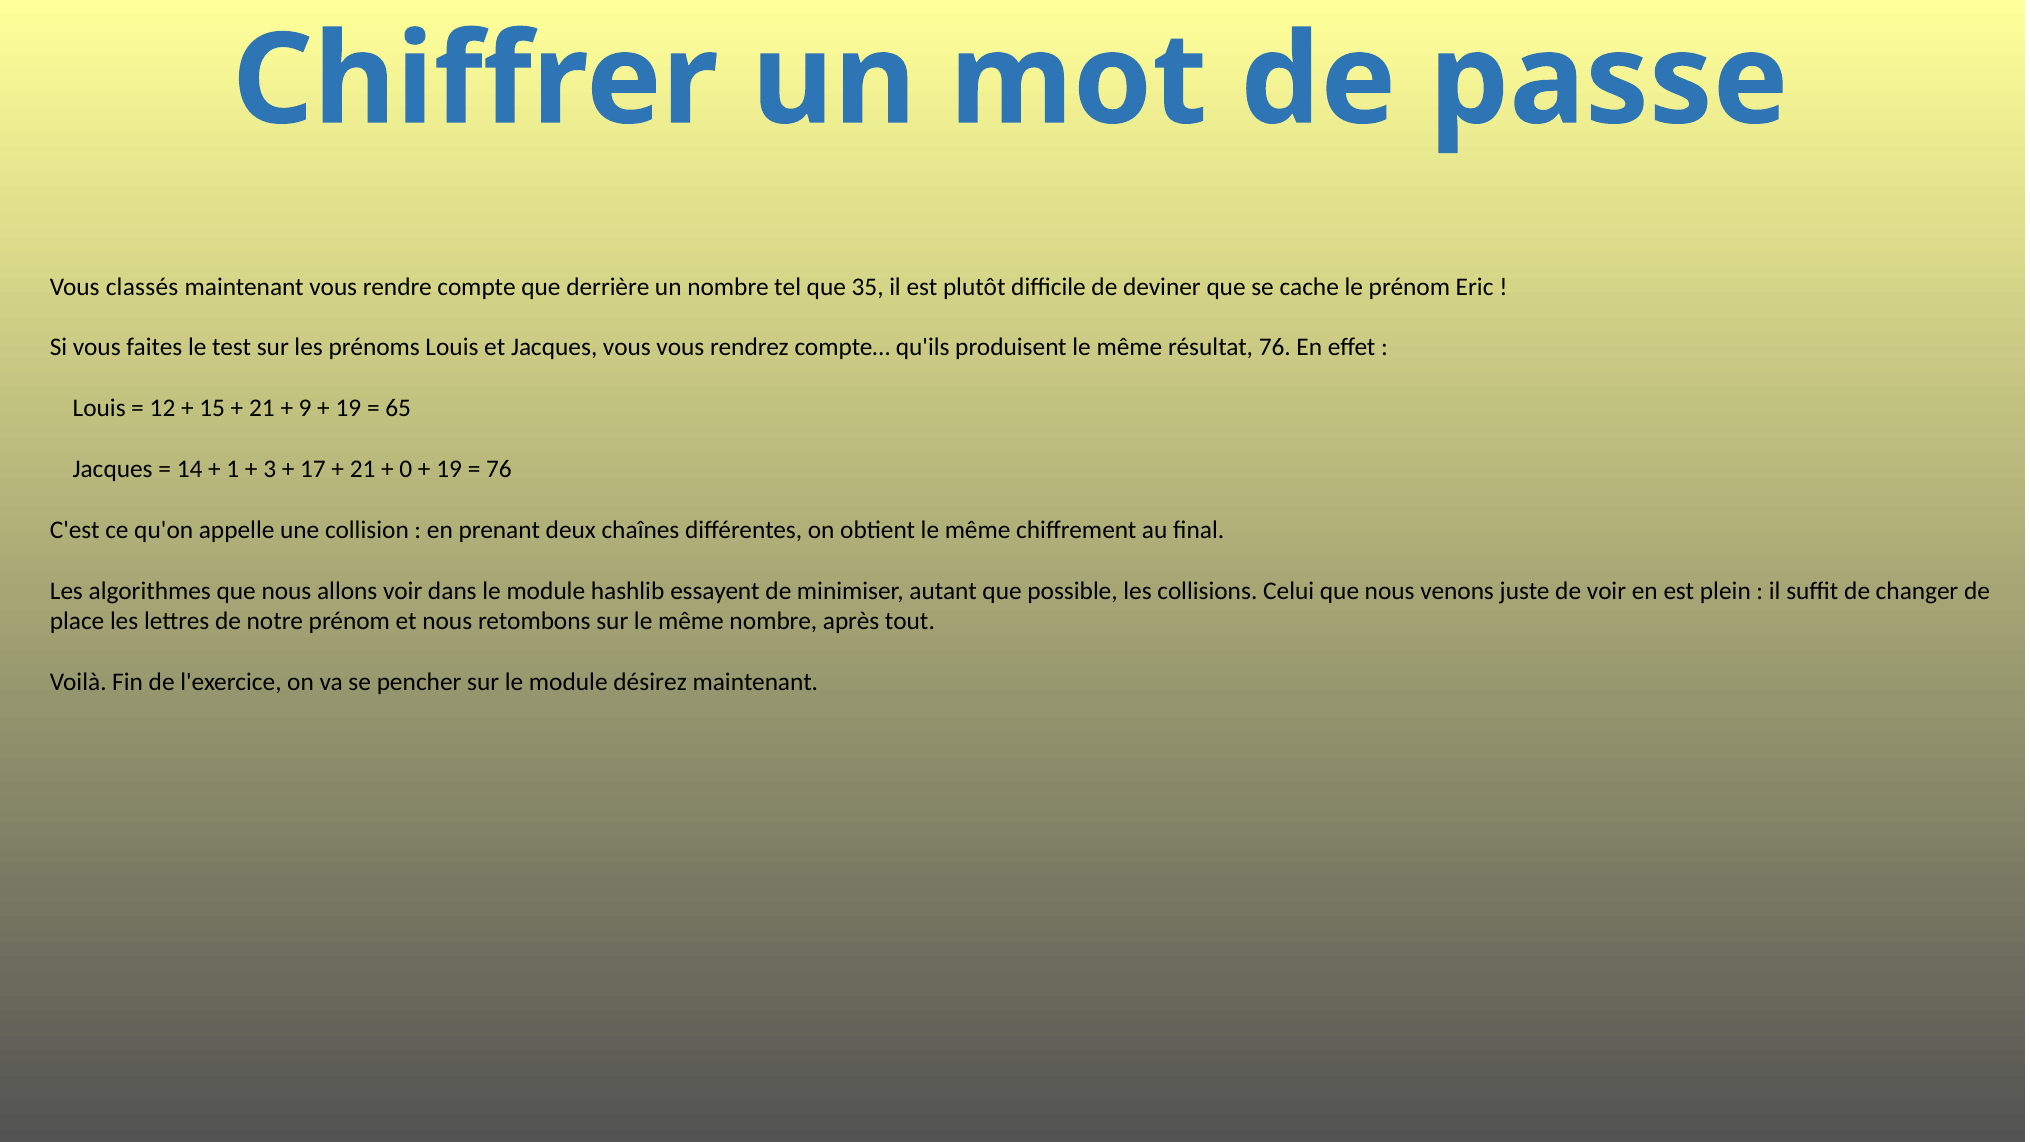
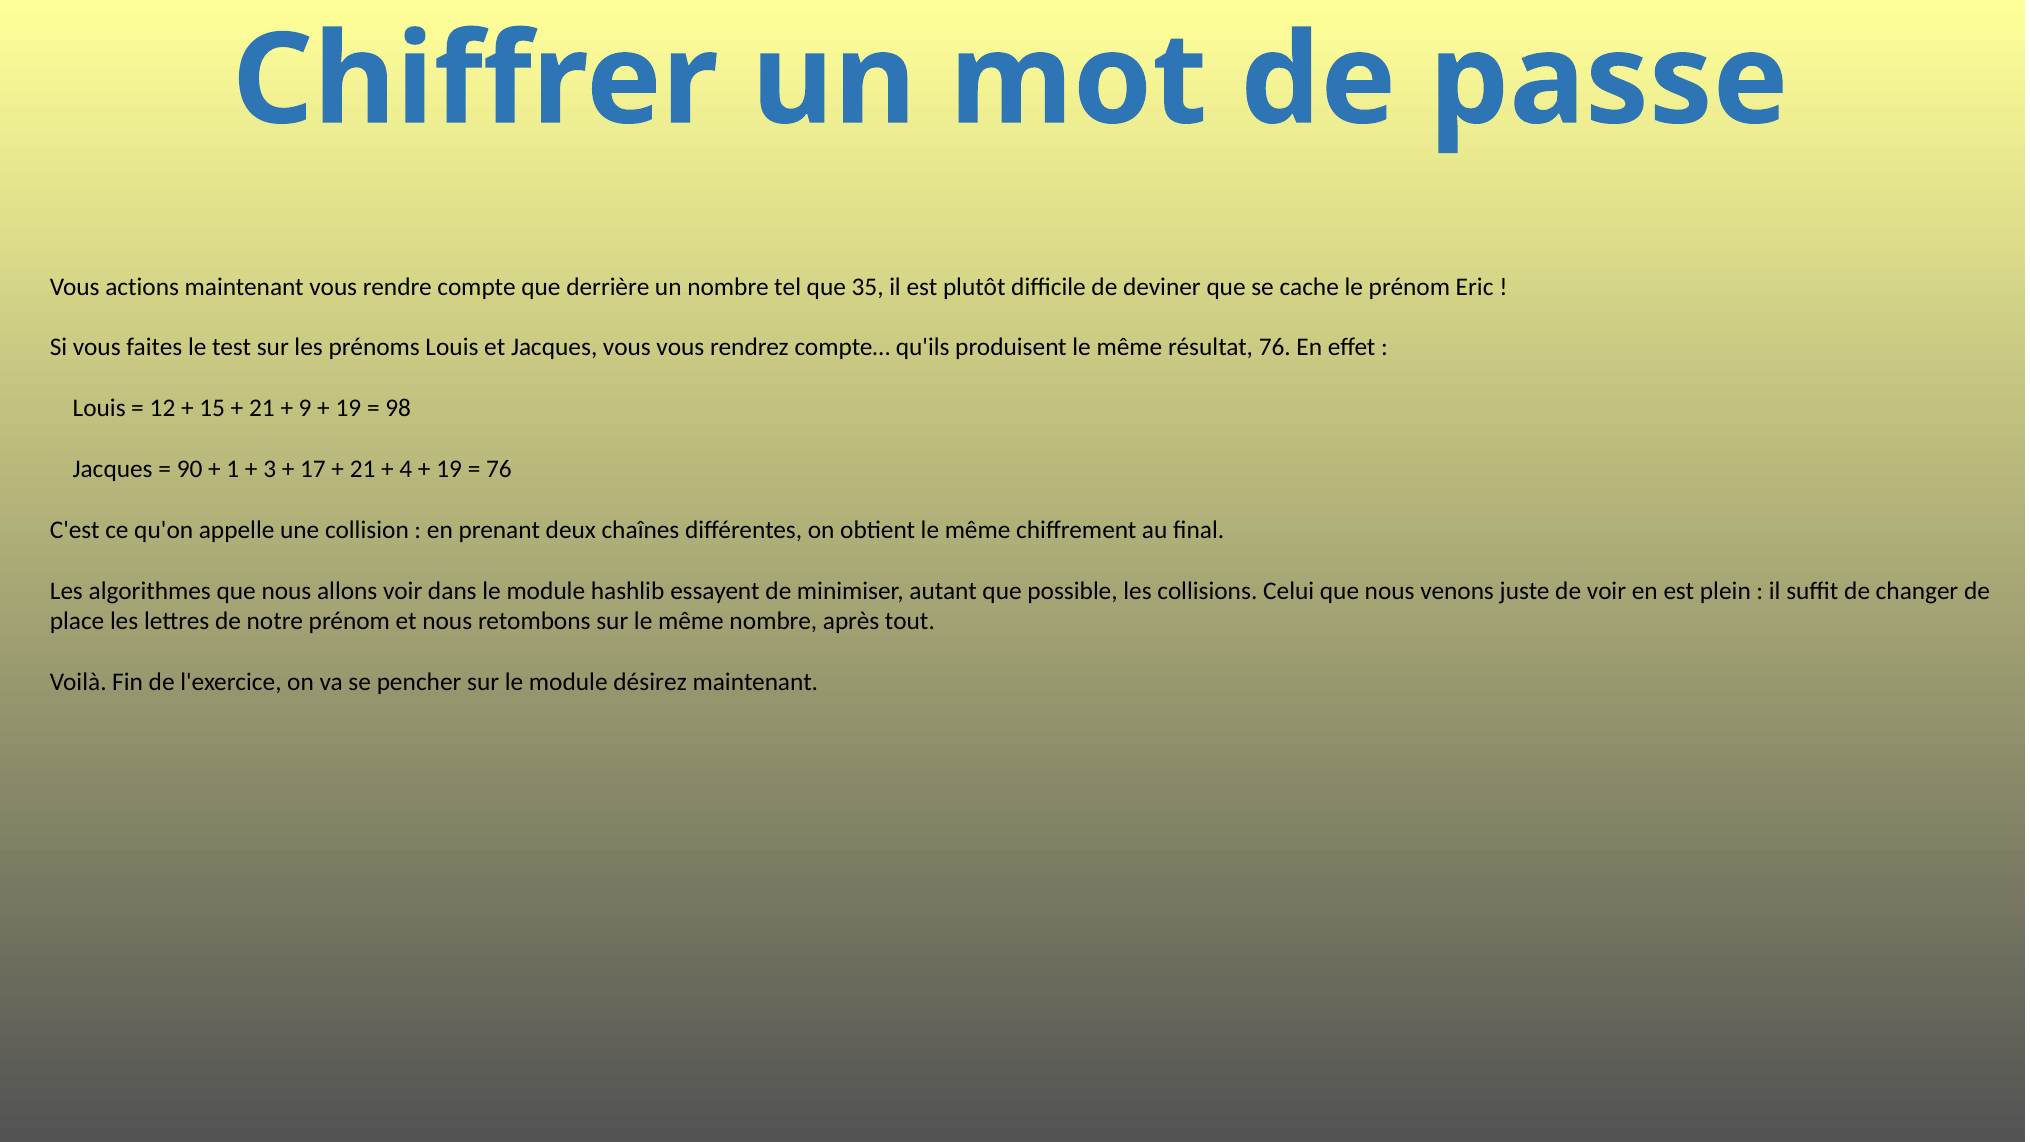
classés: classés -> actions
65: 65 -> 98
14: 14 -> 90
0: 0 -> 4
